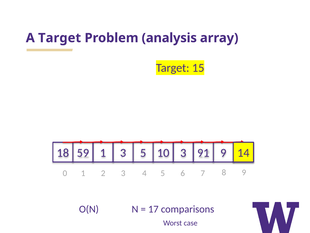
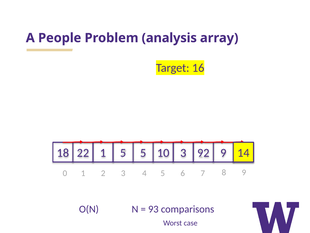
A Target: Target -> People
15: 15 -> 16
59: 59 -> 22
1 3: 3 -> 5
91: 91 -> 92
17: 17 -> 93
